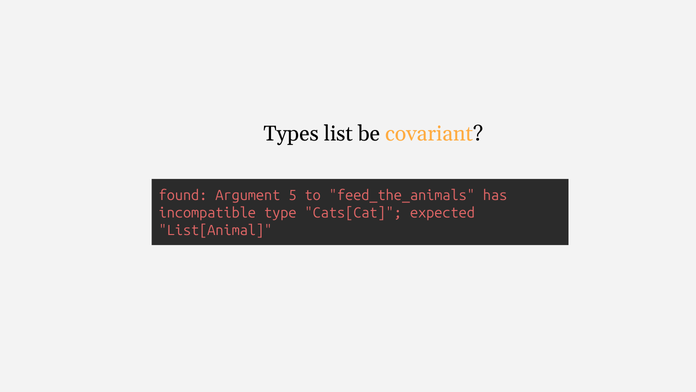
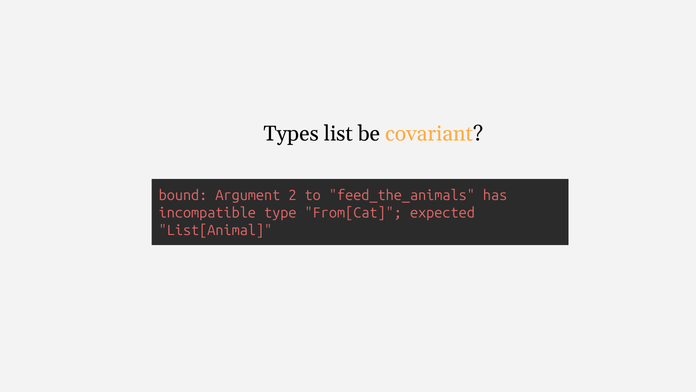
found: found -> bound
5: 5 -> 2
Cats[Cat: Cats[Cat -> From[Cat
